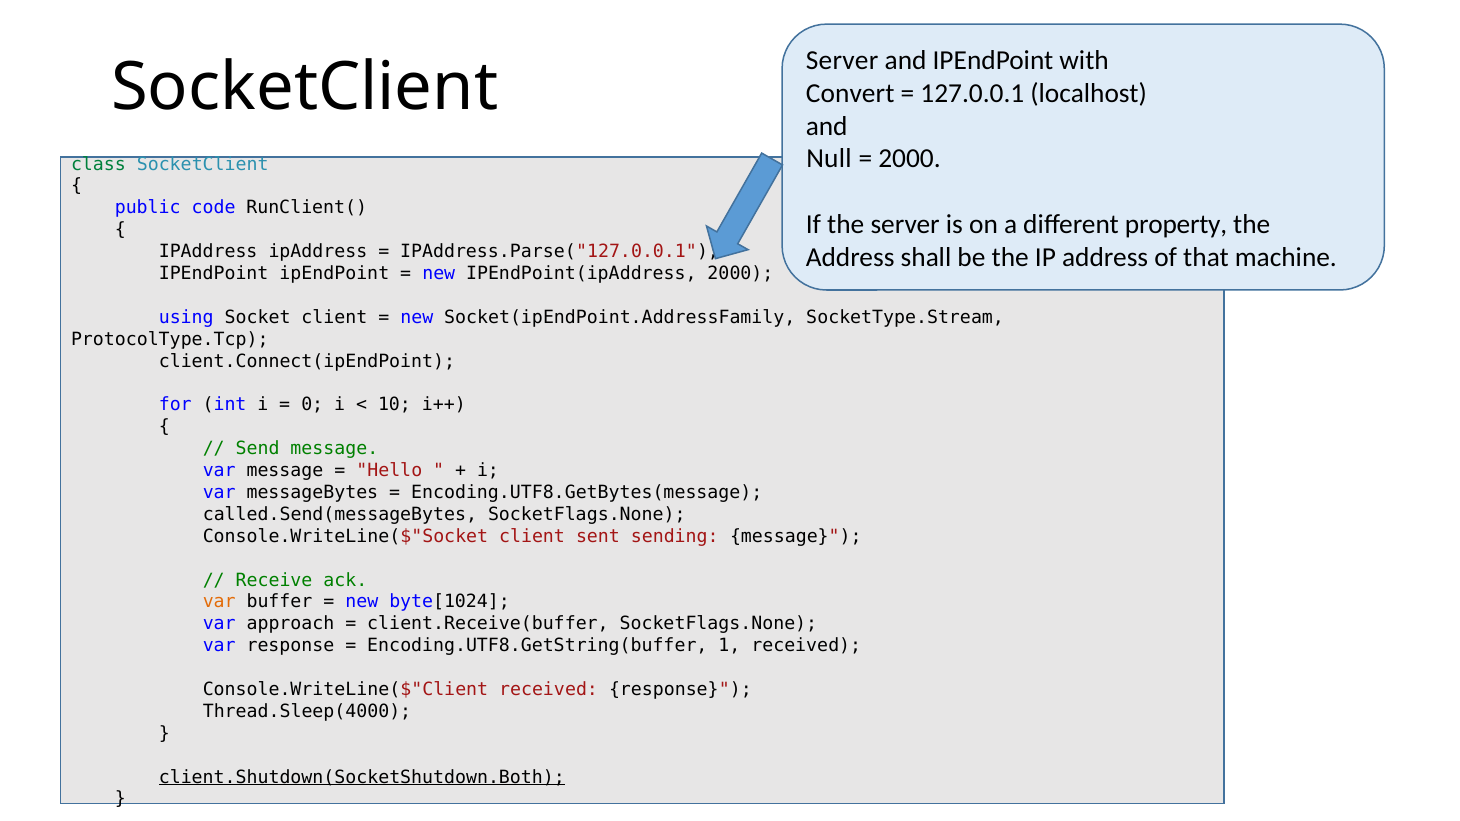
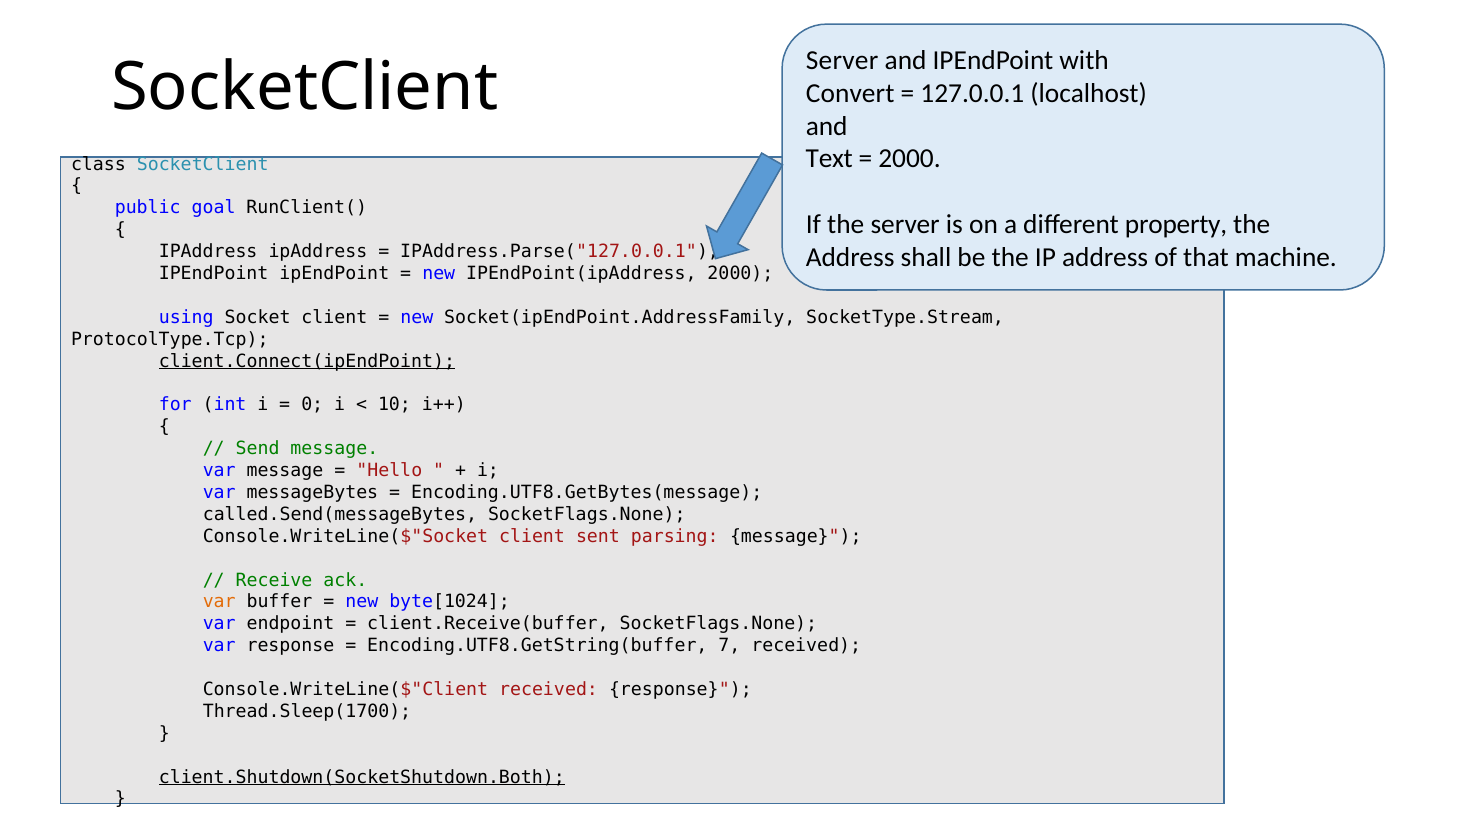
Null: Null -> Text
class colour: green -> black
code: code -> goal
client.Connect(ipEndPoint underline: none -> present
sending: sending -> parsing
approach: approach -> endpoint
1: 1 -> 7
Thread.Sleep(4000: Thread.Sleep(4000 -> Thread.Sleep(1700
